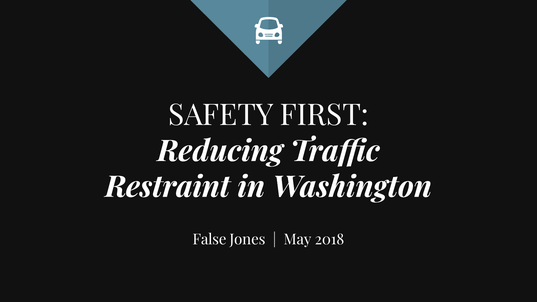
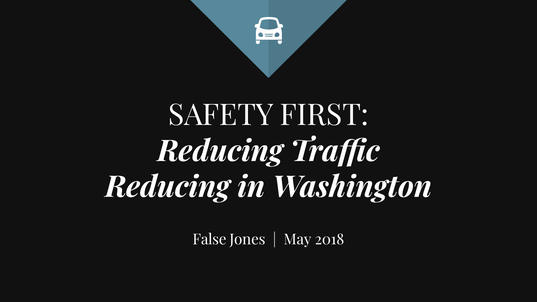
Restraint at (168, 187): Restraint -> Reducing
